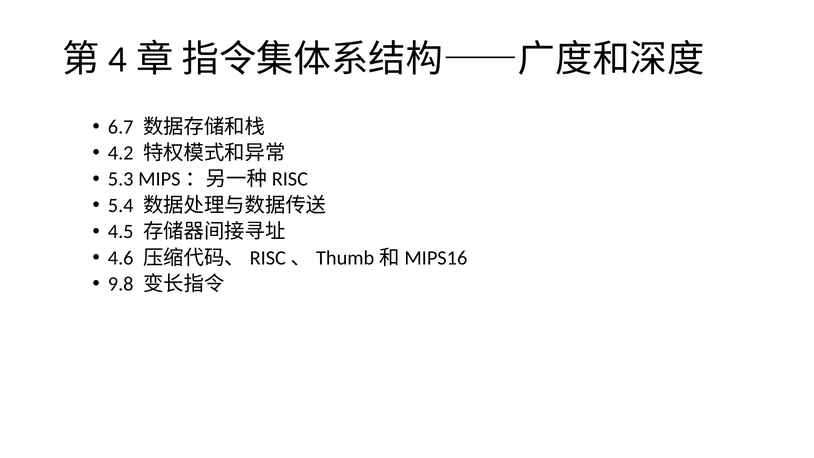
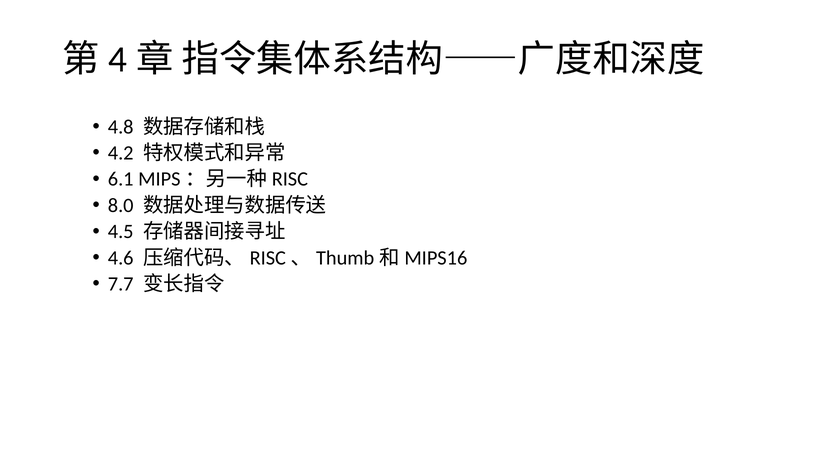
6.7: 6.7 -> 4.8
5.3: 5.3 -> 6.1
5.4: 5.4 -> 8.0
9.8: 9.8 -> 7.7
